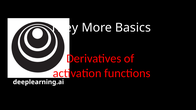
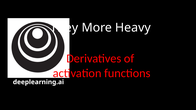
Basics: Basics -> Heavy
